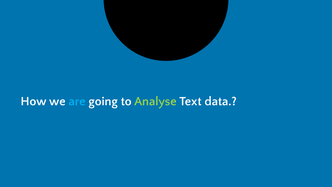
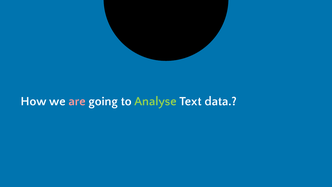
are colour: light blue -> pink
